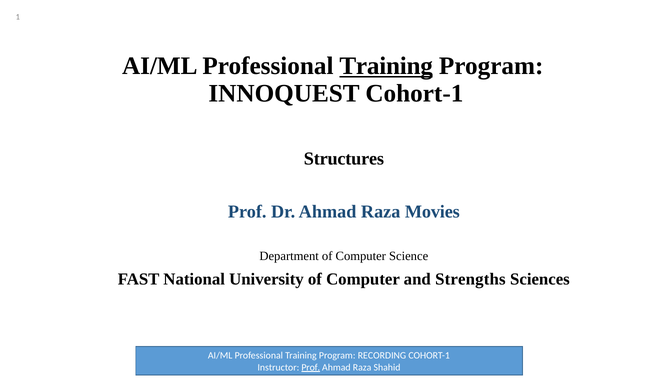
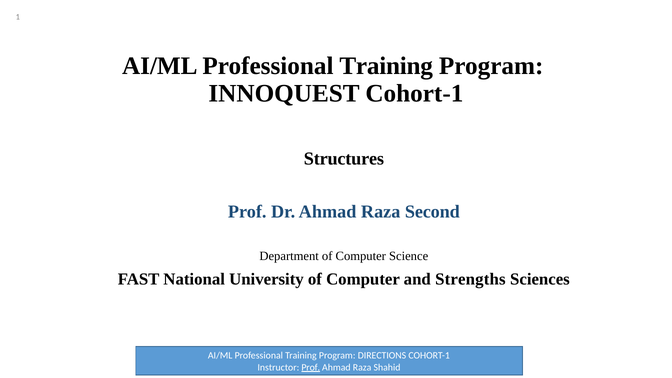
Training at (386, 66) underline: present -> none
Movies: Movies -> Second
RECORDING: RECORDING -> DIRECTIONS
